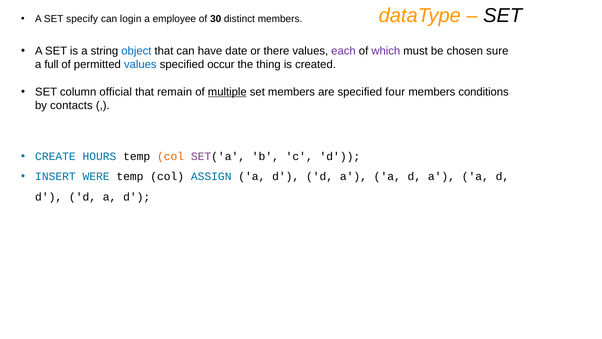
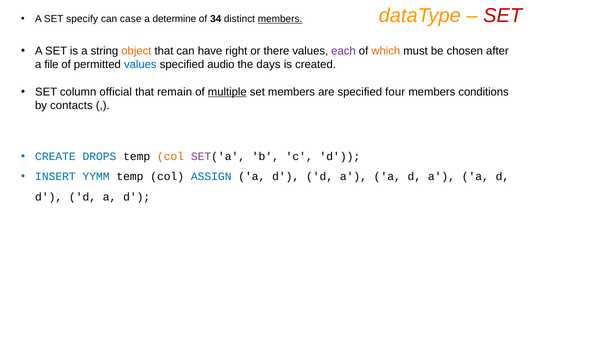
SET at (503, 16) colour: black -> red
login: login -> case
employee: employee -> determine
30: 30 -> 34
members at (280, 19) underline: none -> present
object colour: blue -> orange
date: date -> right
which colour: purple -> orange
sure: sure -> after
full: full -> file
occur: occur -> audio
thing: thing -> days
HOURS: HOURS -> DROPS
WERE: WERE -> YYMM
